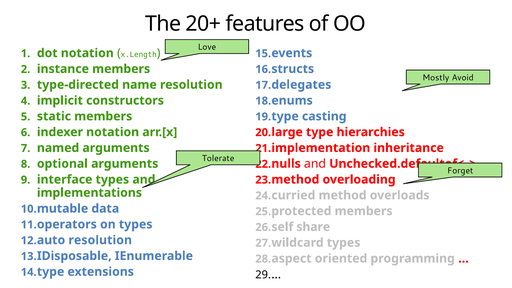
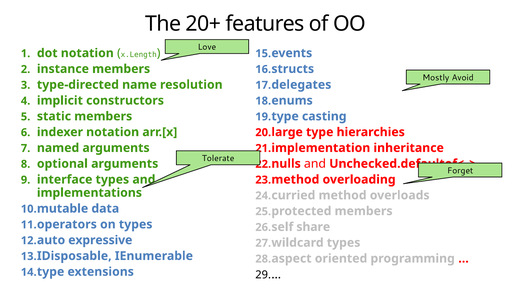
resolution at (100, 240): resolution -> expressive
